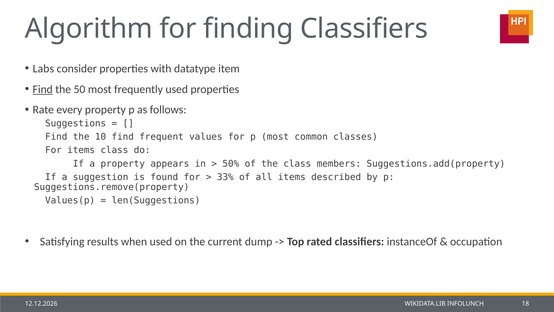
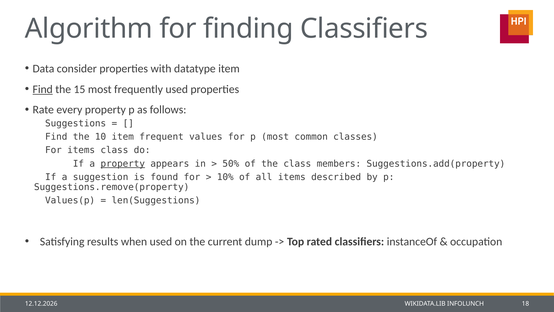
Labs: Labs -> Data
50: 50 -> 15
10 find: find -> item
property at (123, 163) underline: none -> present
33%: 33% -> 10%
